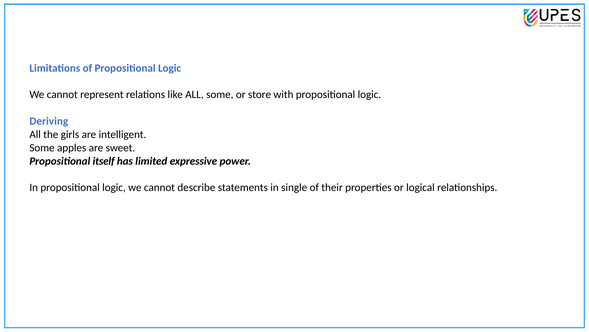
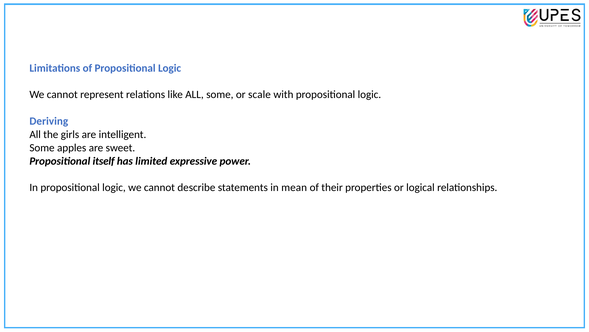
store: store -> scale
single: single -> mean
